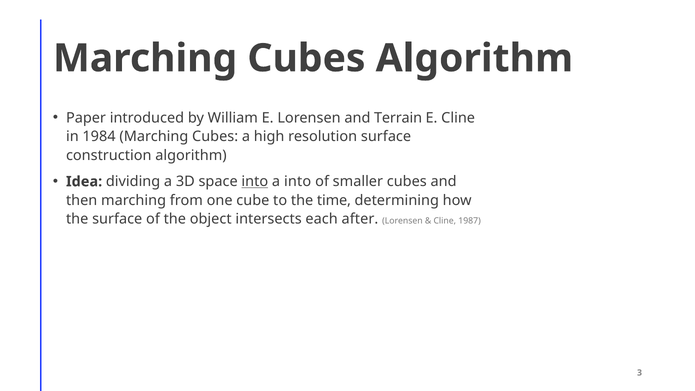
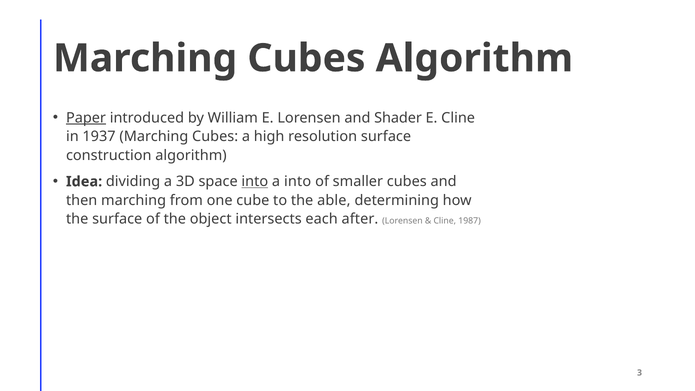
Paper underline: none -> present
Terrain: Terrain -> Shader
1984: 1984 -> 1937
time: time -> able
